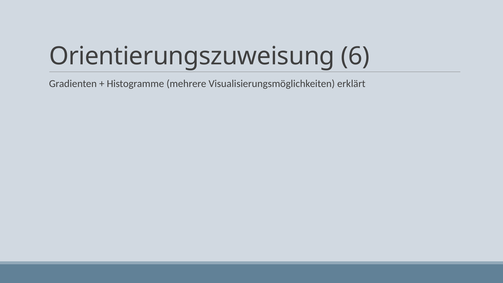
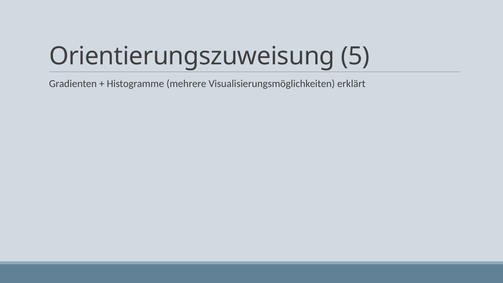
6: 6 -> 5
